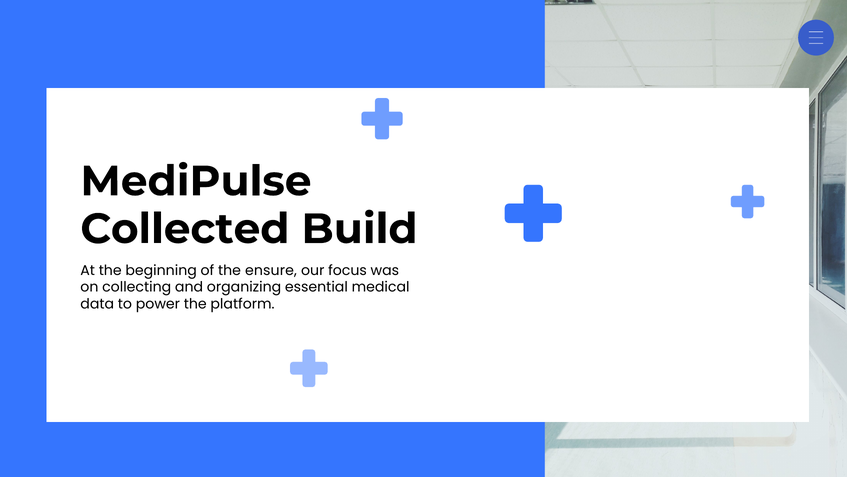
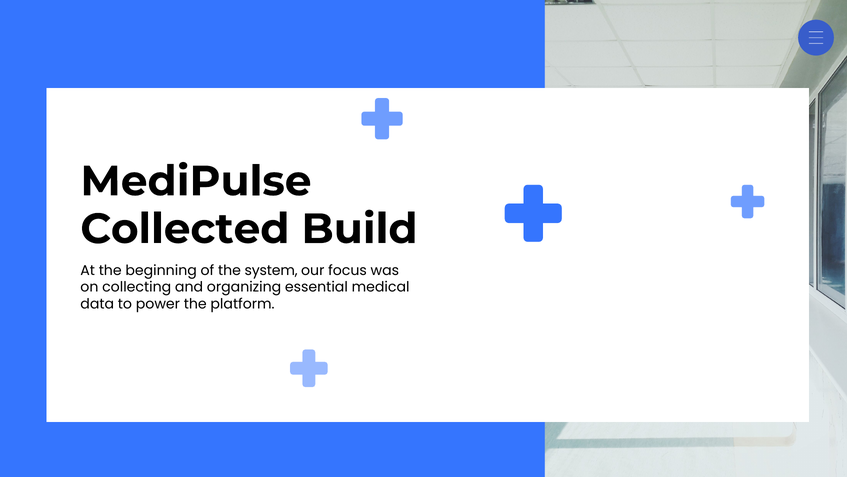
ensure: ensure -> system
